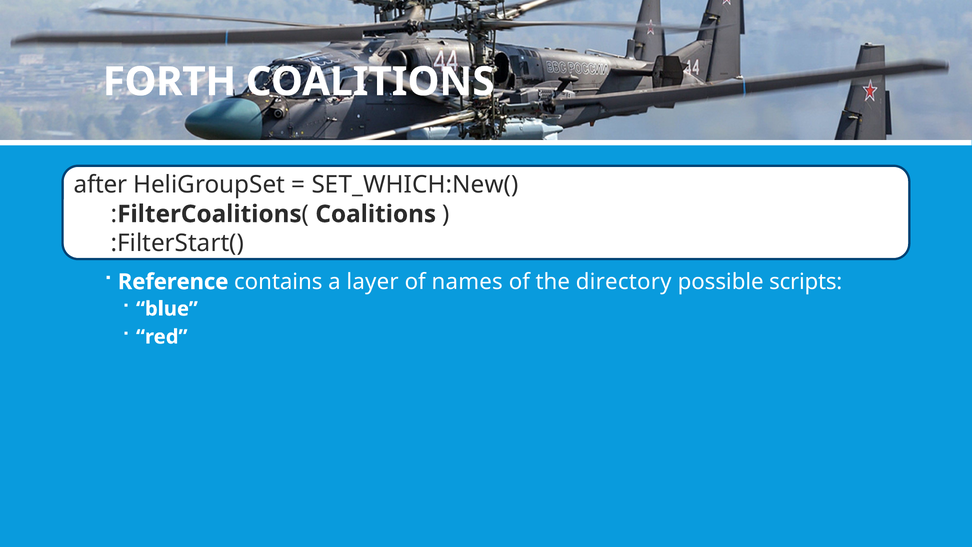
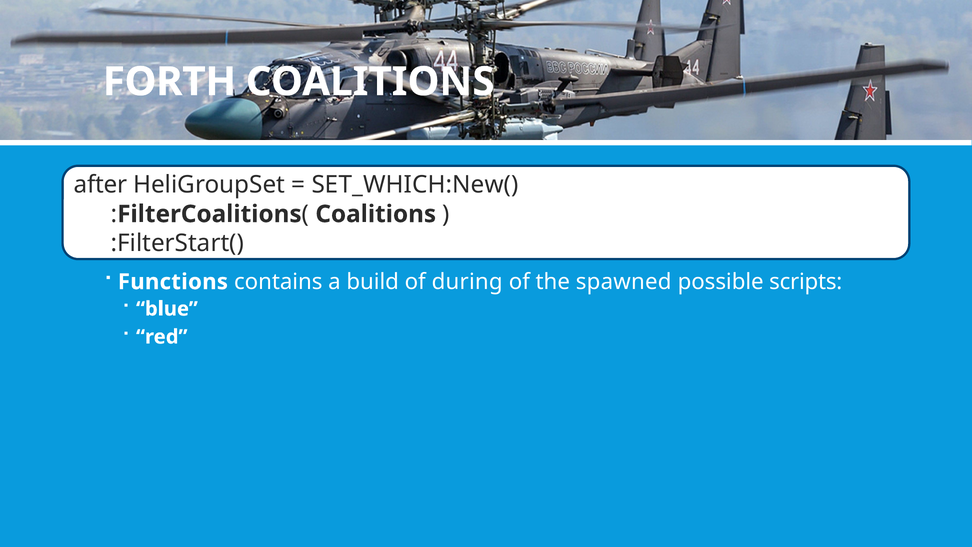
Reference: Reference -> Functions
layer: layer -> build
names: names -> during
directory: directory -> spawned
